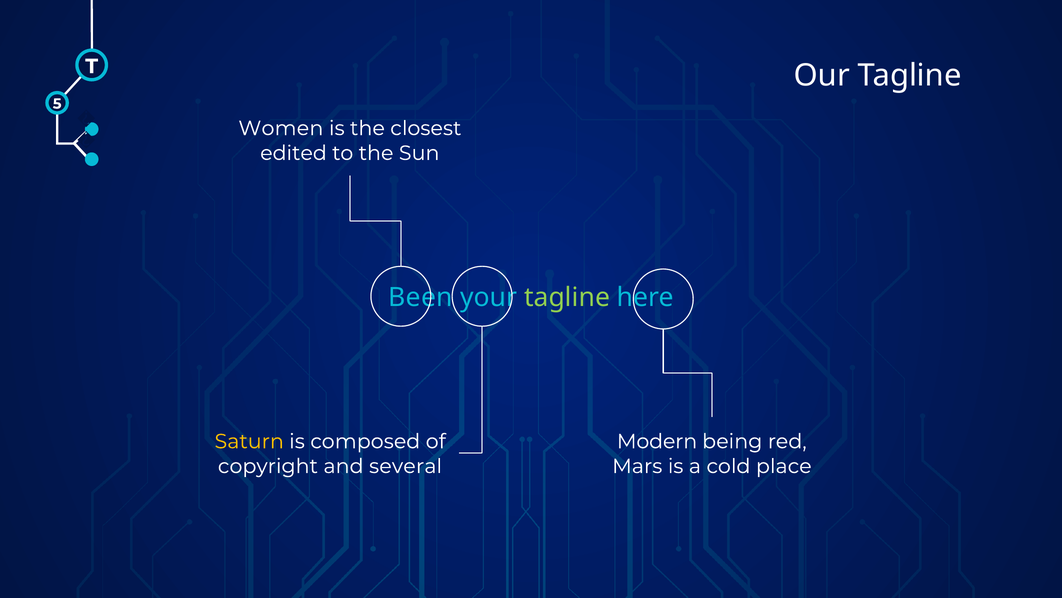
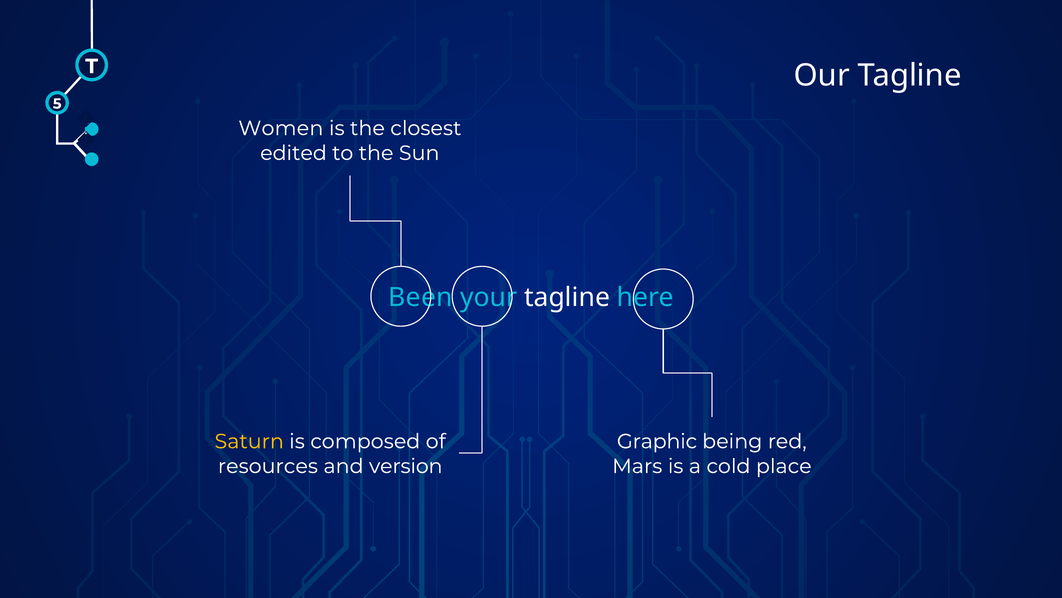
tagline at (567, 297) colour: light green -> white
Modern: Modern -> Graphic
copyright: copyright -> resources
several: several -> version
